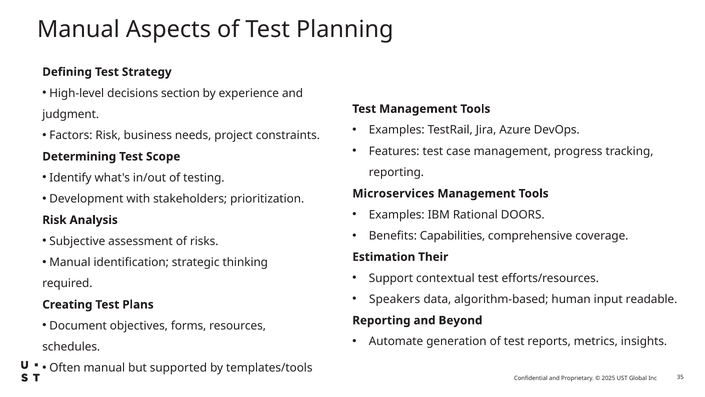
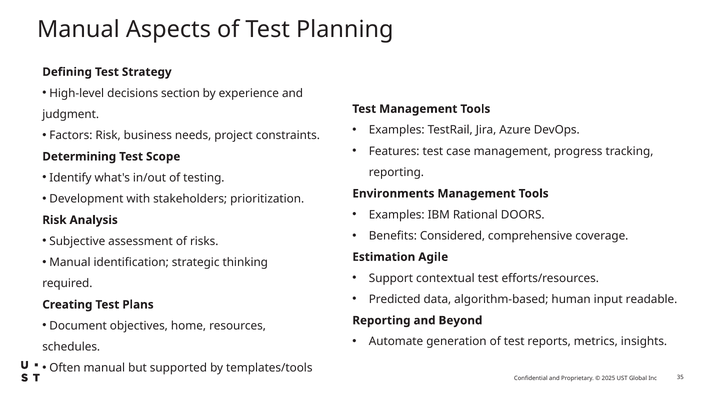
Microservices: Microservices -> Environments
Capabilities: Capabilities -> Considered
Their: Their -> Agile
Speakers: Speakers -> Predicted
forms: forms -> home
